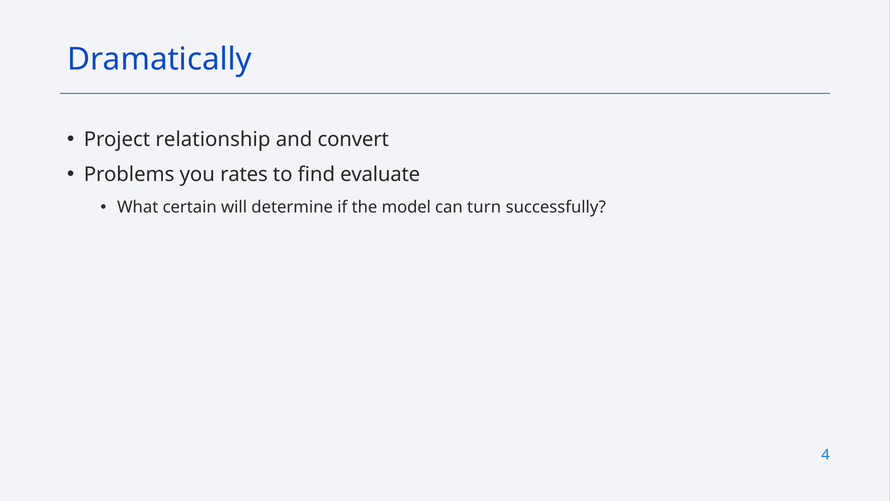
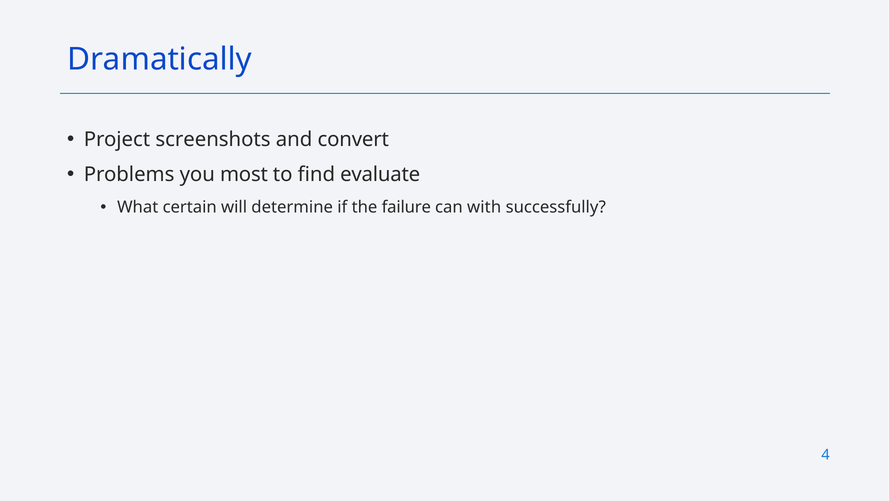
relationship: relationship -> screenshots
rates: rates -> most
model: model -> failure
turn: turn -> with
